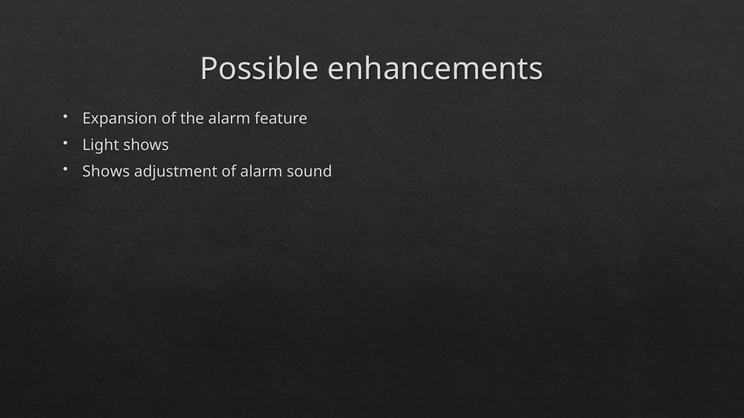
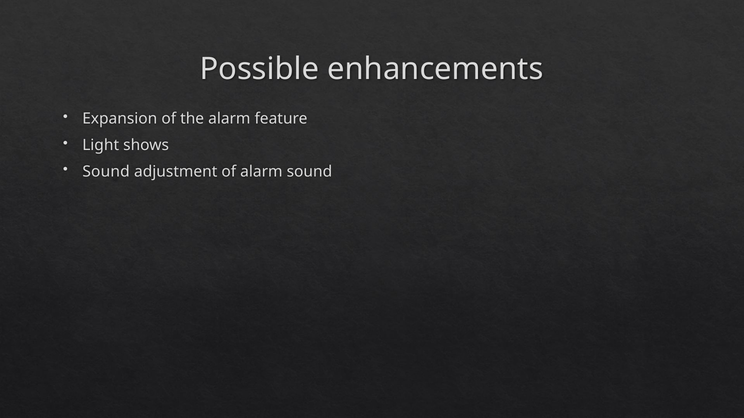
Shows at (106, 172): Shows -> Sound
